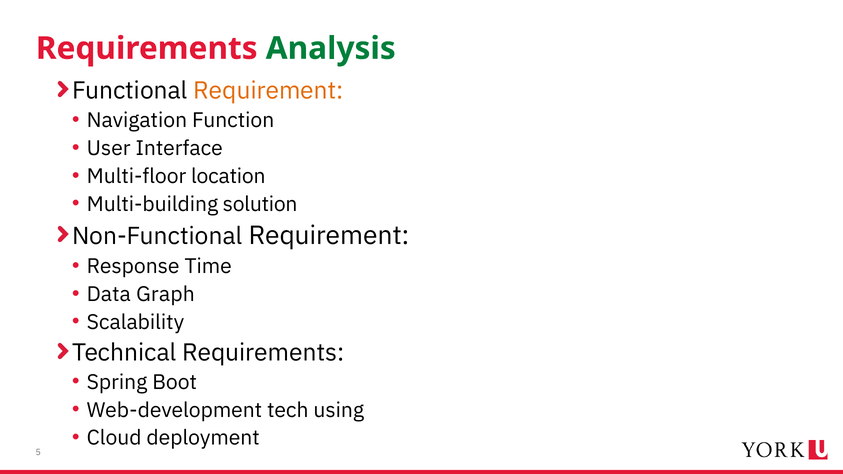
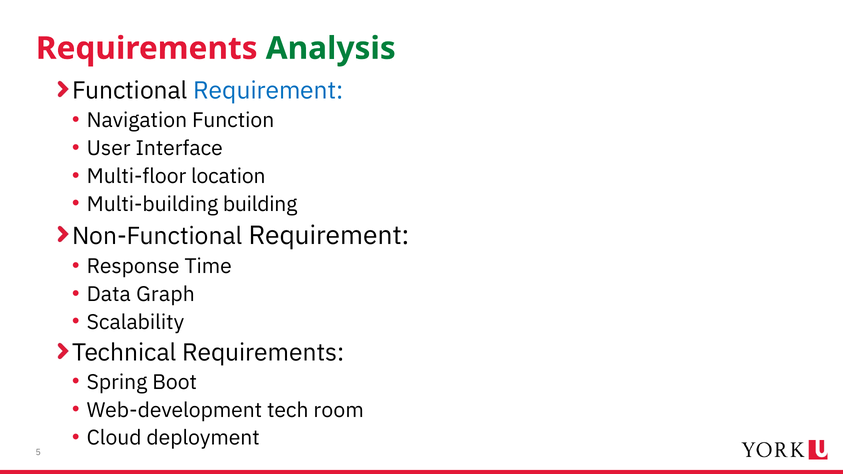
Requirement at (268, 91) colour: orange -> blue
solution: solution -> building
using: using -> room
